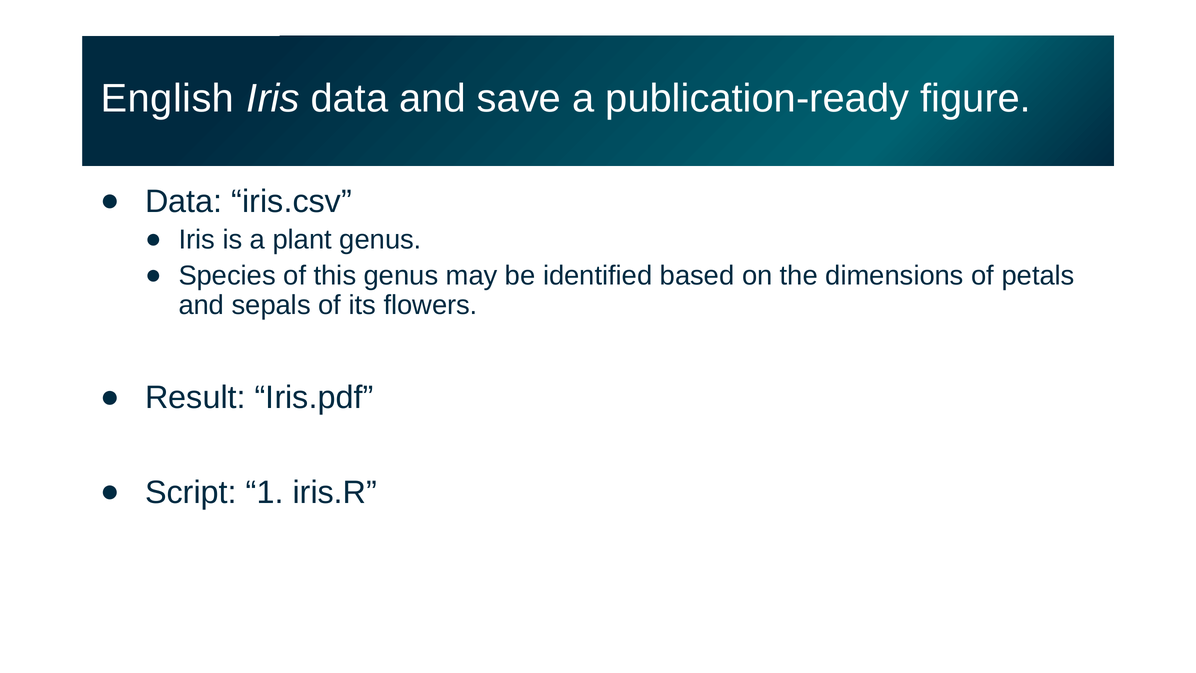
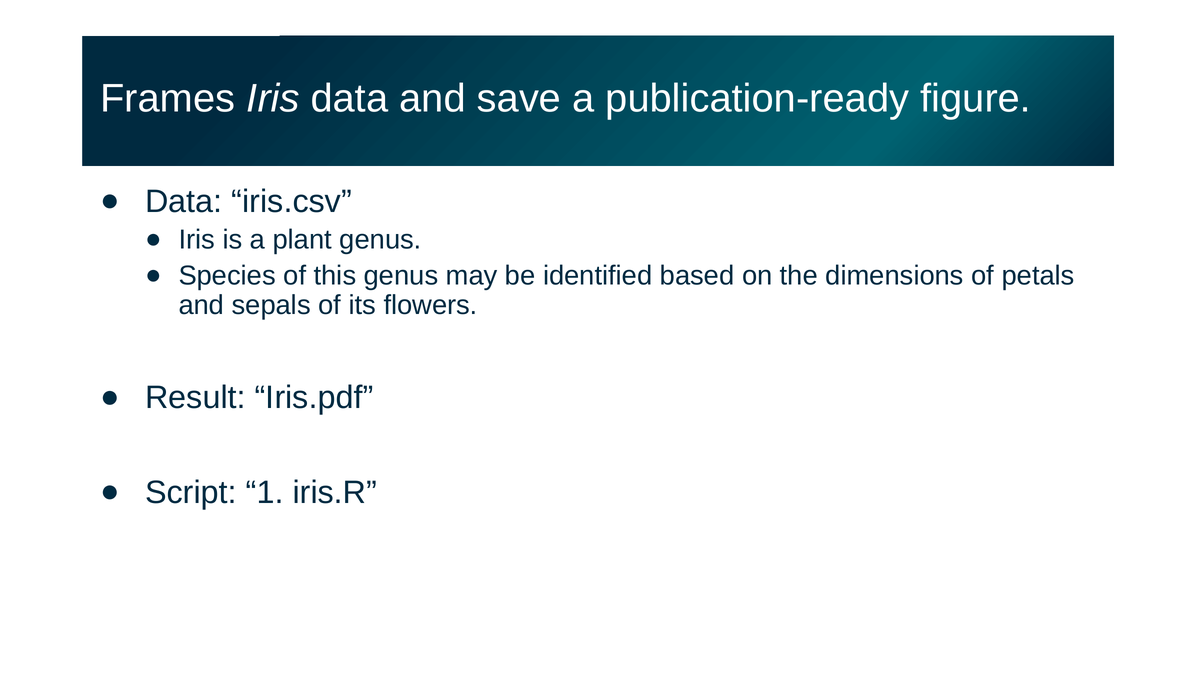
English: English -> Frames
